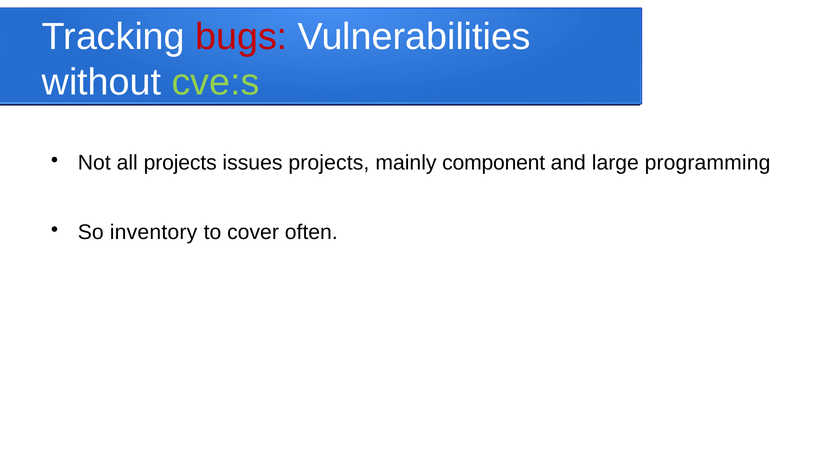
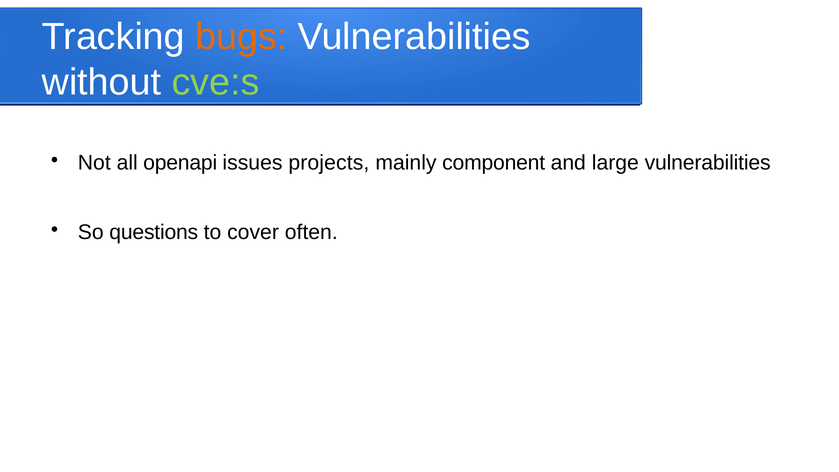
bugs colour: red -> orange
all projects: projects -> openapi
large programming: programming -> vulnerabilities
inventory: inventory -> questions
